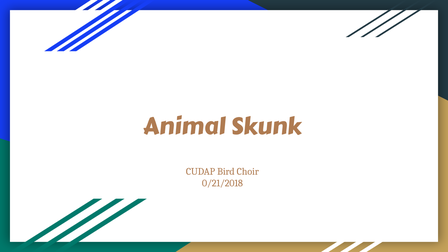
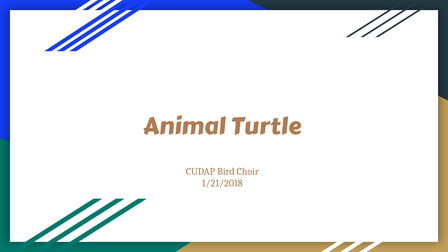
Skunk: Skunk -> Turtle
0/21/2018: 0/21/2018 -> 1/21/2018
